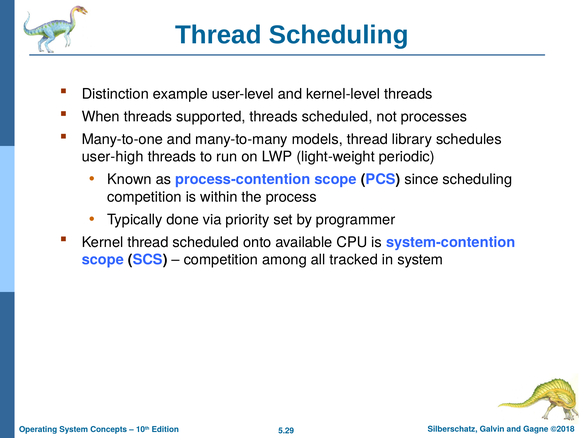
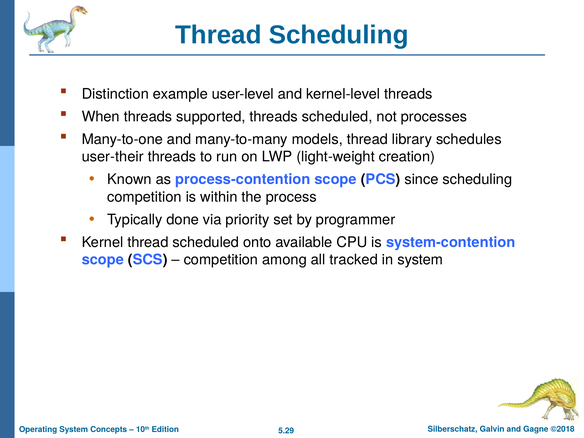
user-high: user-high -> user-their
periodic: periodic -> creation
